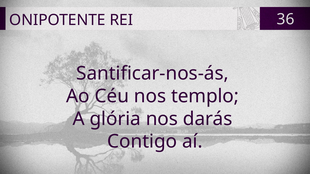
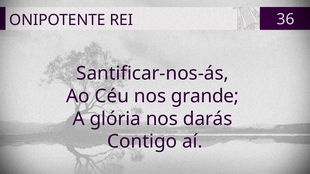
templo: templo -> grande
